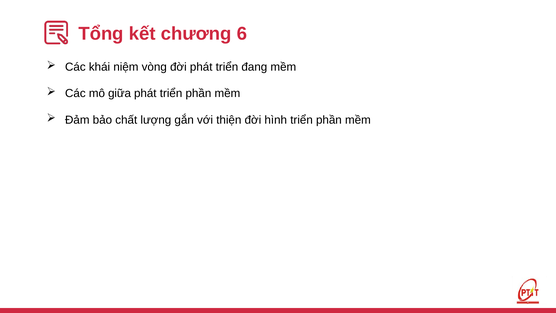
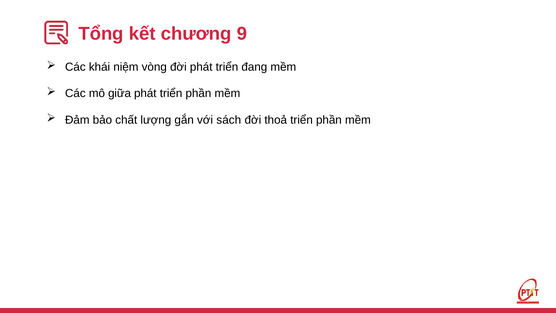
6: 6 -> 9
thiện: thiện -> sách
hình: hình -> thoả
